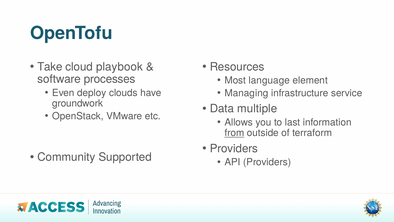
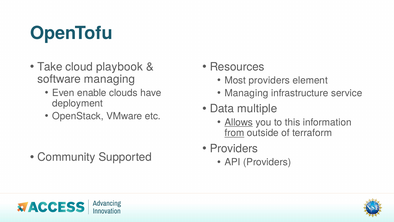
software processes: processes -> managing
Most language: language -> providers
deploy: deploy -> enable
groundwork: groundwork -> deployment
Allows underline: none -> present
last: last -> this
